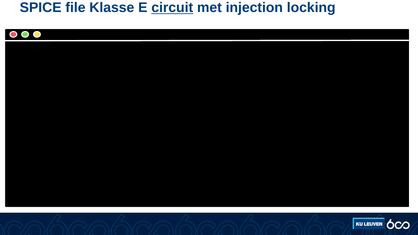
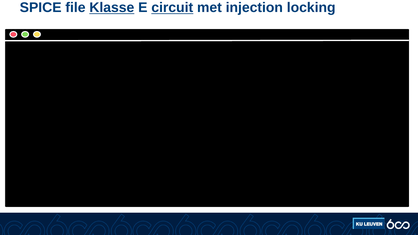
Klasse underline: none -> present
